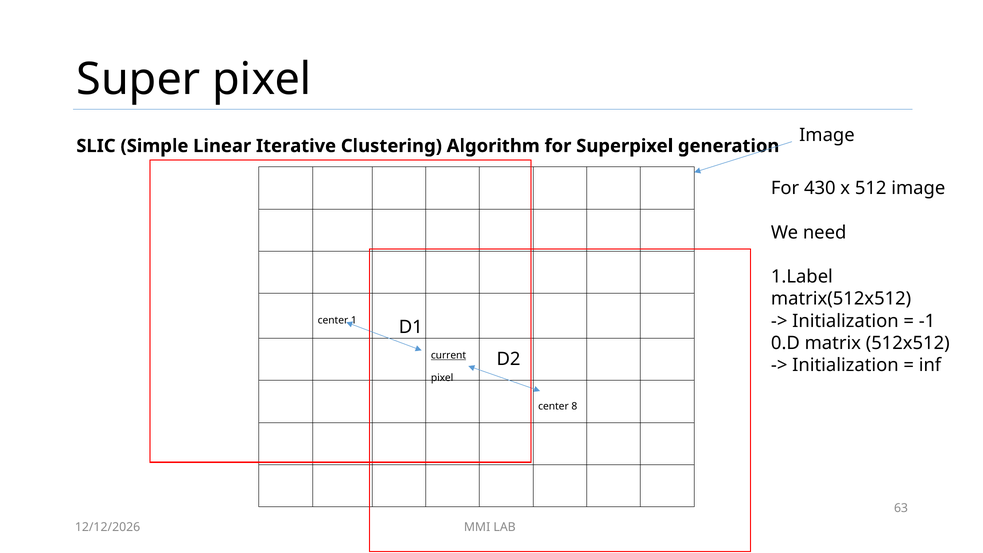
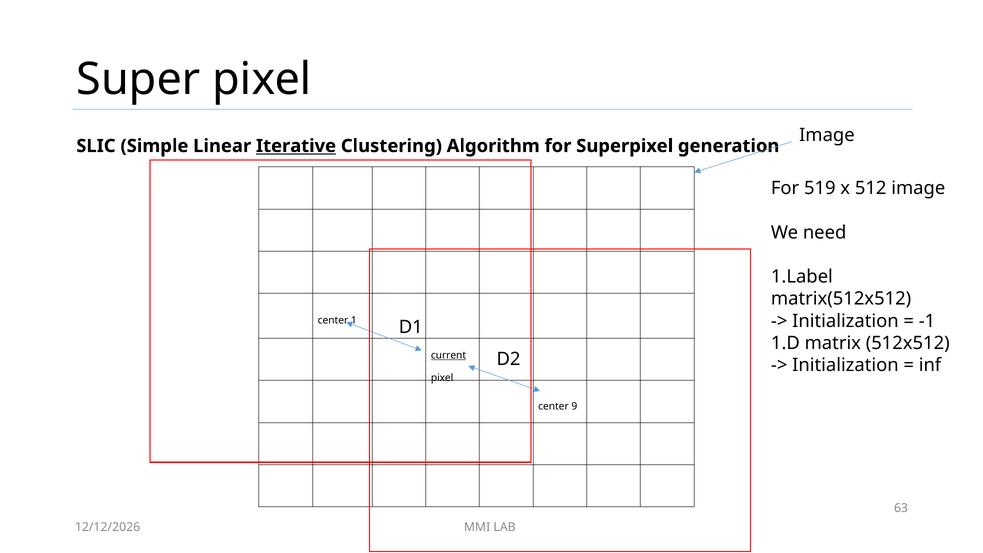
Iterative underline: none -> present
430: 430 -> 519
0.D: 0.D -> 1.D
8: 8 -> 9
